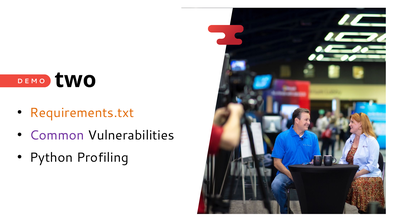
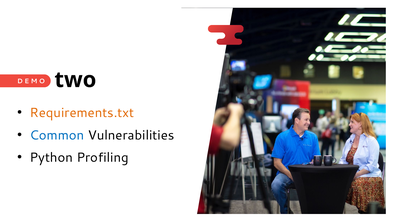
Common colour: purple -> blue
